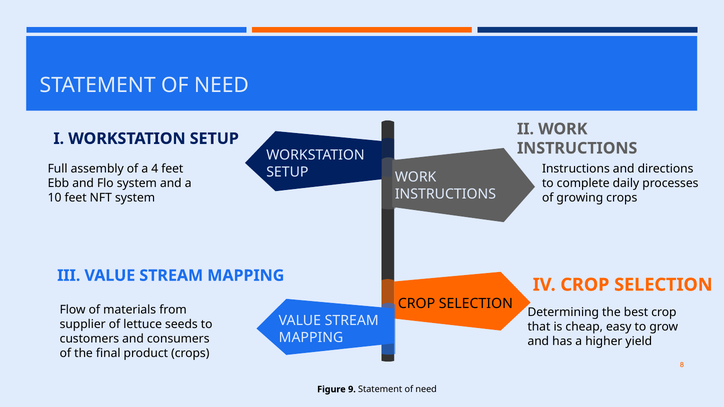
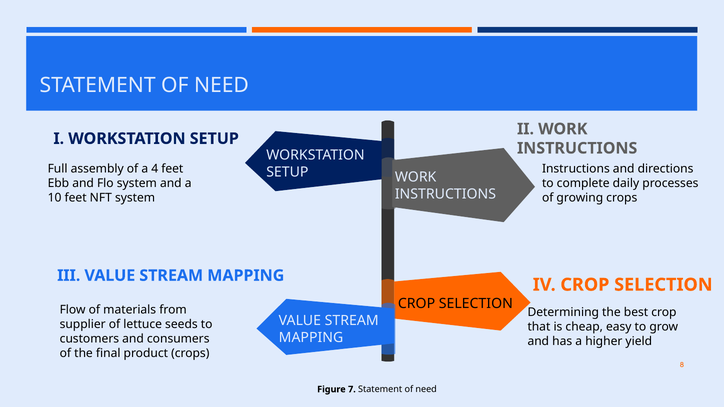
9: 9 -> 7
